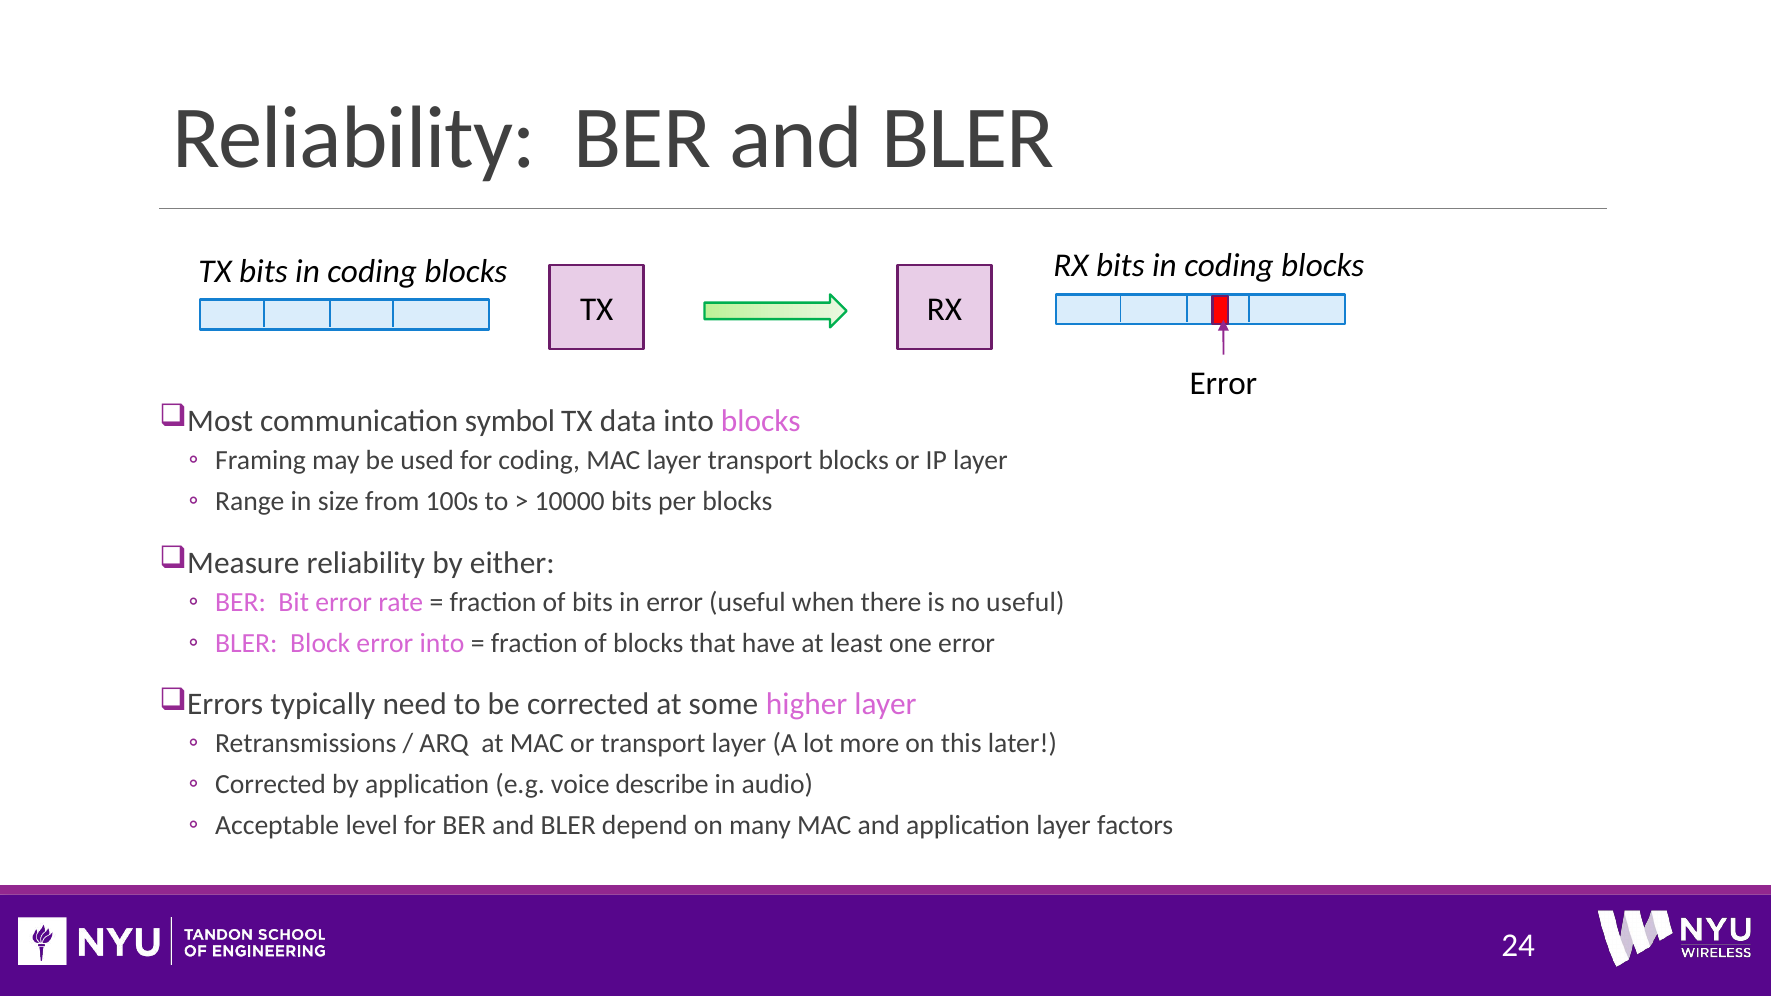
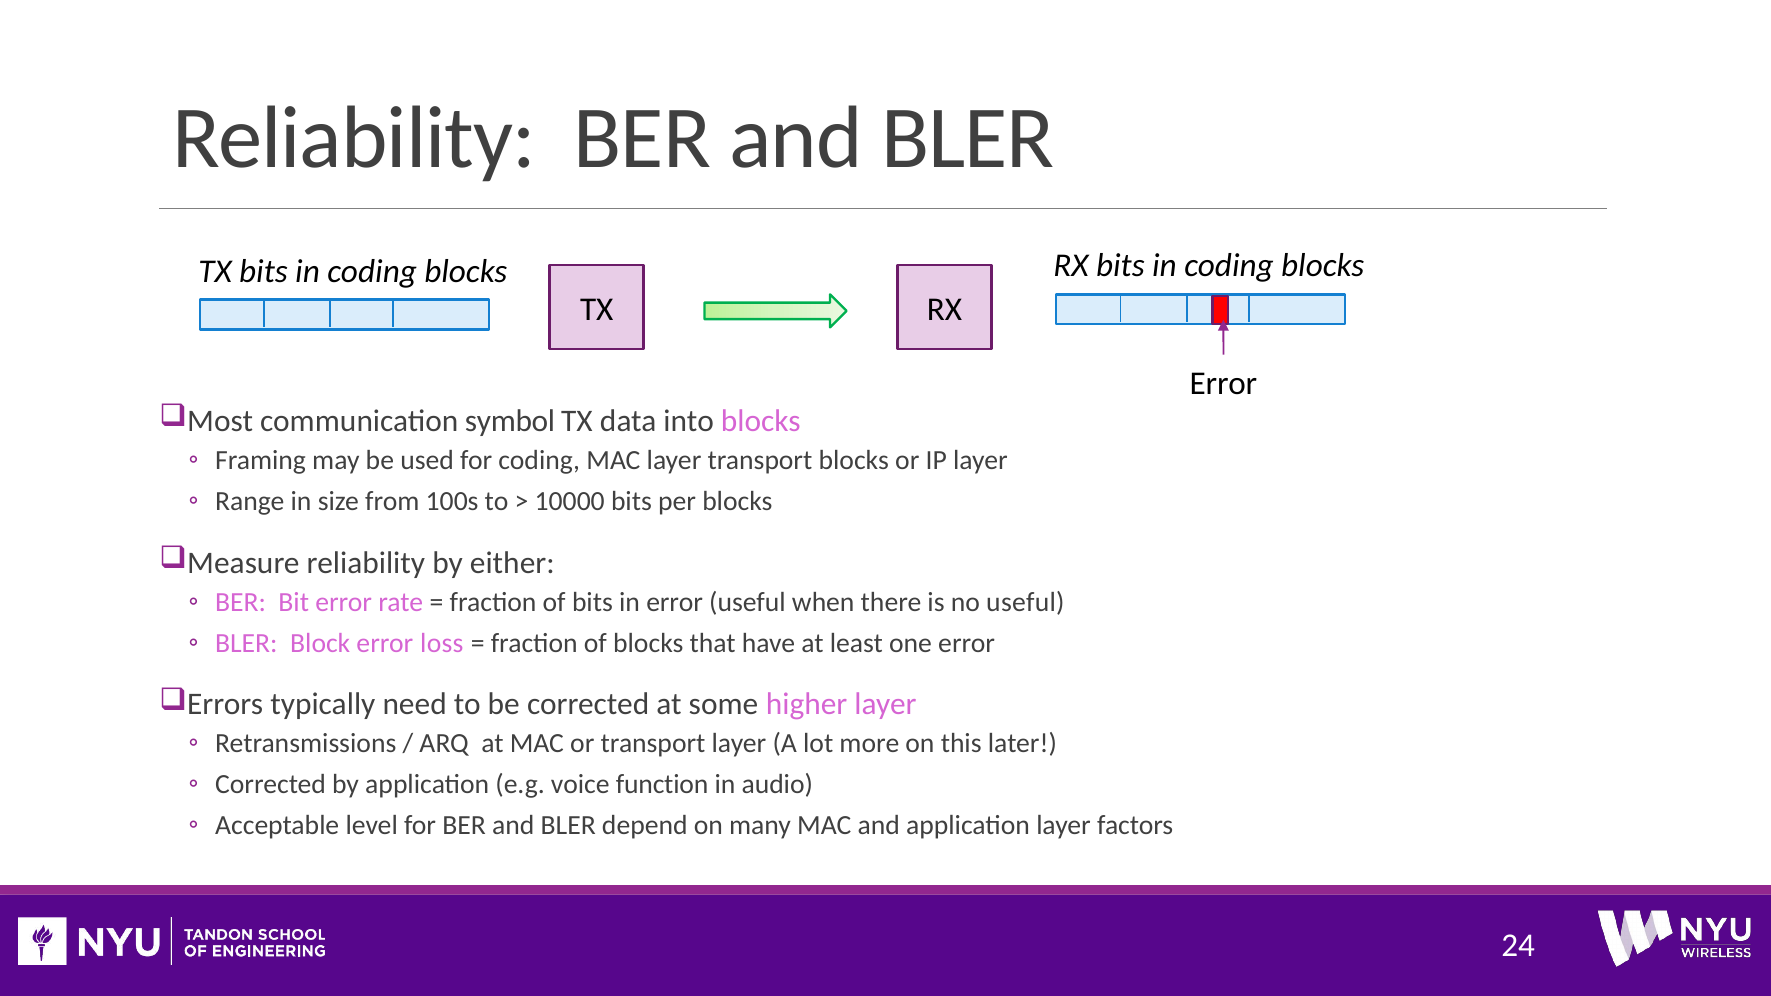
error into: into -> loss
describe: describe -> function
